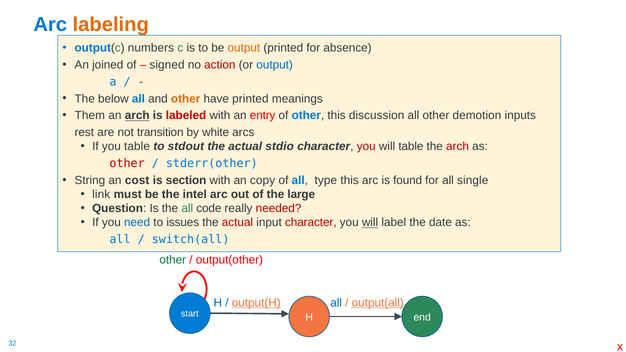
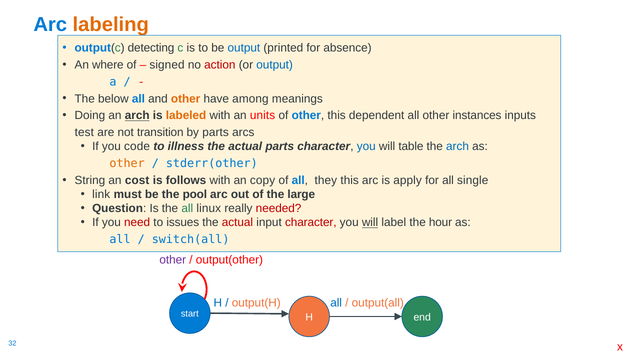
numbers: numbers -> detecting
output at (244, 48) colour: orange -> blue
joined: joined -> where
have printed: printed -> among
Them: Them -> Doing
labeled colour: red -> orange
entry: entry -> units
discussion: discussion -> dependent
demotion: demotion -> instances
rest: rest -> test
by white: white -> parts
you table: table -> code
stdout: stdout -> illness
actual stdio: stdio -> parts
you at (366, 147) colour: red -> blue
arch at (457, 147) colour: red -> blue
other at (127, 164) colour: red -> orange
section: section -> follows
type: type -> they
found: found -> apply
intel: intel -> pool
code: code -> linux
need colour: blue -> red
date: date -> hour
other at (173, 260) colour: green -> purple
output(H underline: present -> none
output(all underline: present -> none
